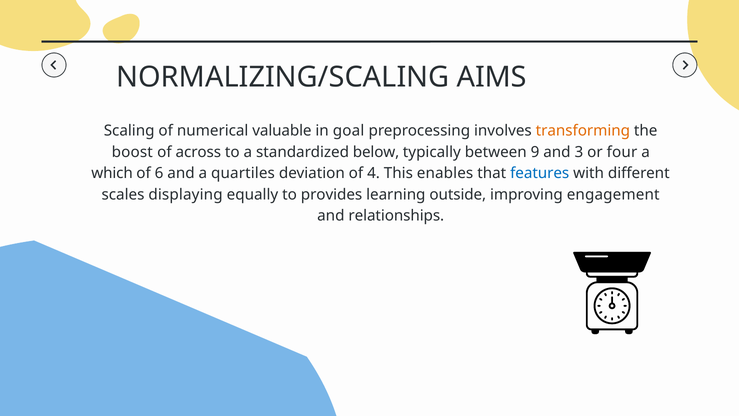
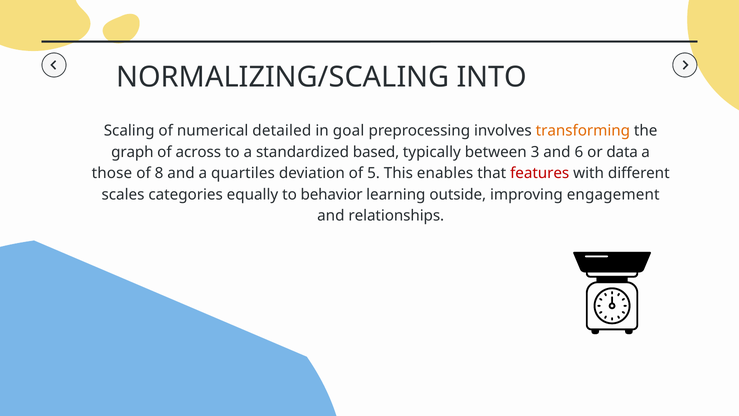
AIMS: AIMS -> INTO
valuable: valuable -> detailed
boost: boost -> graph
below: below -> based
9: 9 -> 3
3: 3 -> 6
four: four -> data
which: which -> those
6: 6 -> 8
4: 4 -> 5
features colour: blue -> red
displaying: displaying -> categories
provides: provides -> behavior
